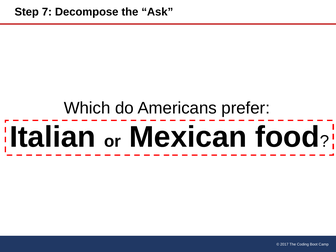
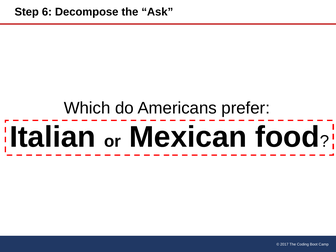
7: 7 -> 6
